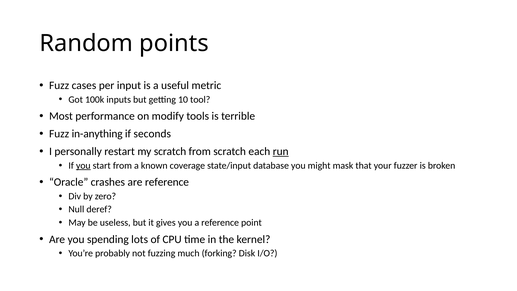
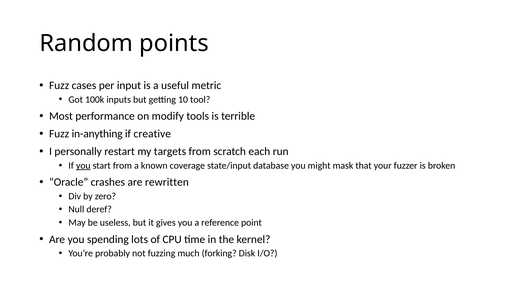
seconds: seconds -> creative
my scratch: scratch -> targets
run underline: present -> none
are reference: reference -> rewritten
